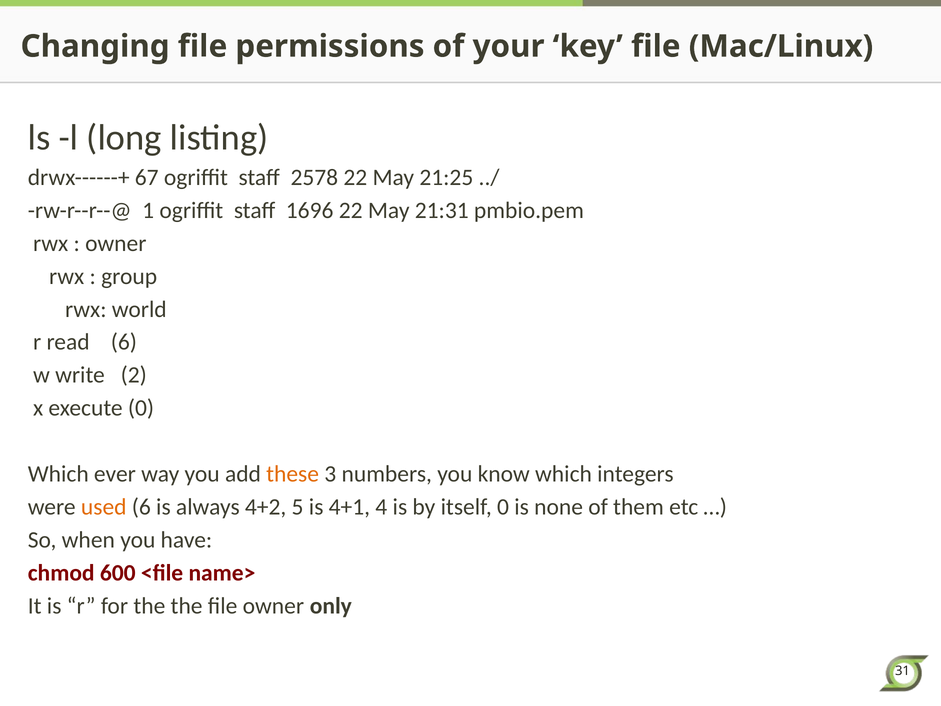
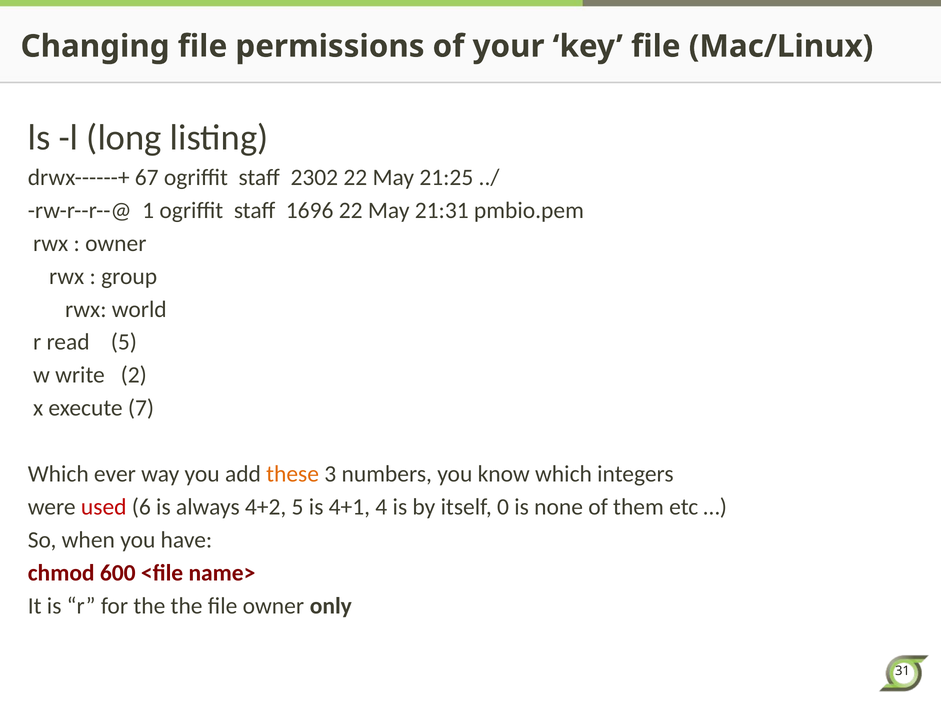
2578: 2578 -> 2302
read 6: 6 -> 5
execute 0: 0 -> 7
used colour: orange -> red
